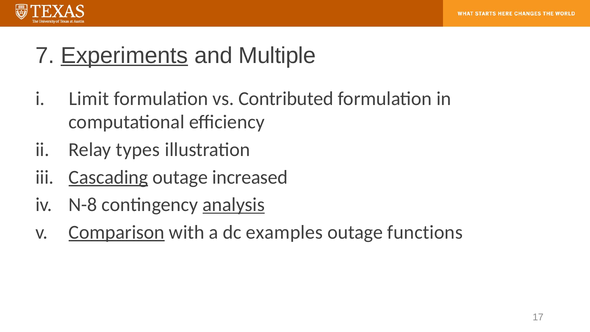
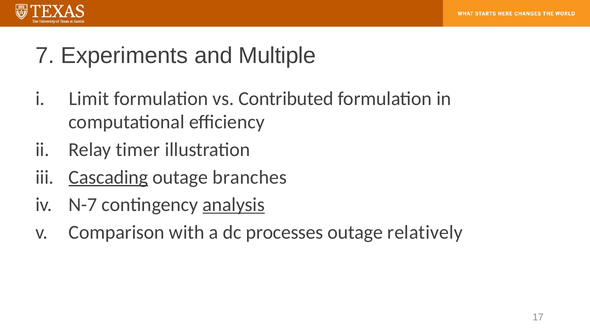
Experiments underline: present -> none
types: types -> timer
increased: increased -> branches
N-8: N-8 -> N-7
Comparison underline: present -> none
examples: examples -> processes
functions: functions -> relatively
